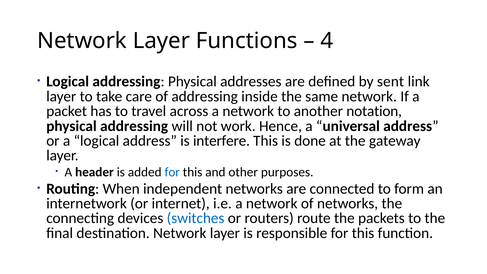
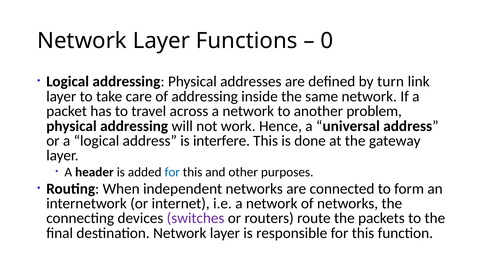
4: 4 -> 0
sent: sent -> turn
notation: notation -> problem
switches colour: blue -> purple
